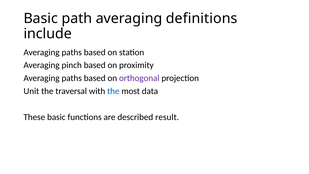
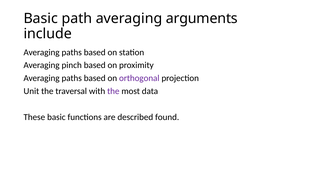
definitions: definitions -> arguments
the at (113, 91) colour: blue -> purple
result: result -> found
